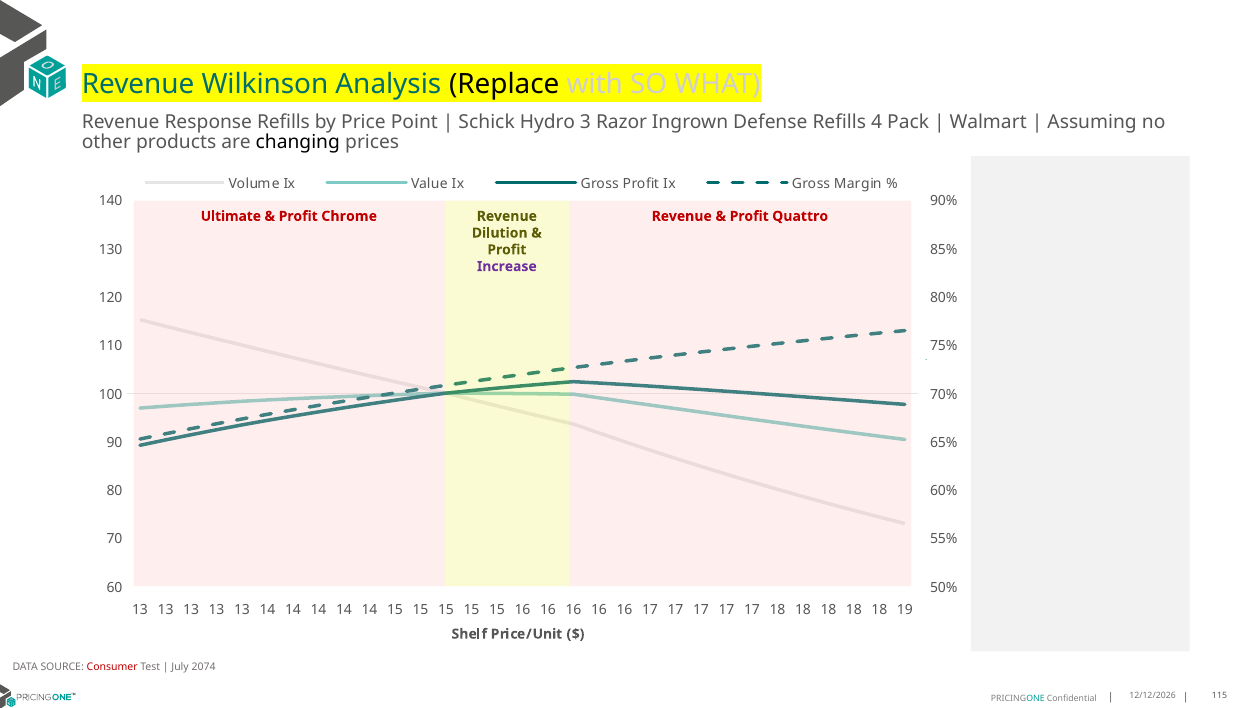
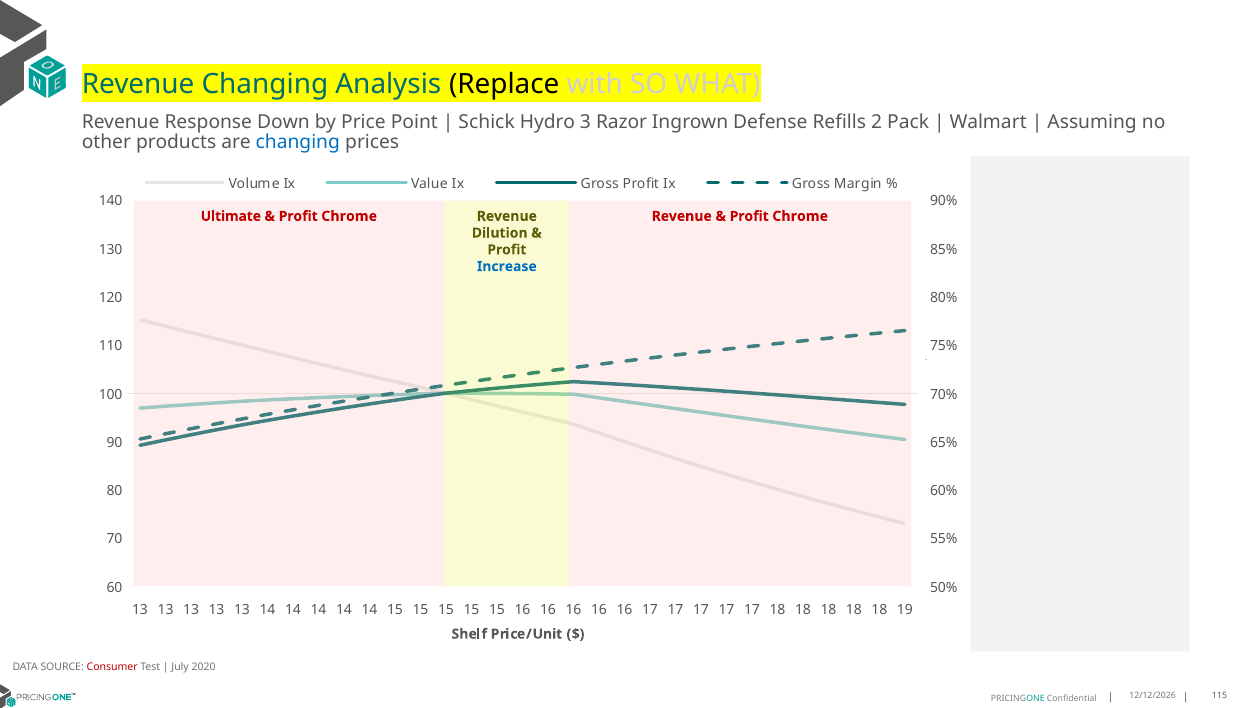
Revenue Wilkinson: Wilkinson -> Changing
Response Refills: Refills -> Down
4: 4 -> 2
changing at (298, 142) colour: black -> blue
Quattro at (800, 216): Quattro -> Chrome
Increase colour: purple -> blue
2074: 2074 -> 2020
